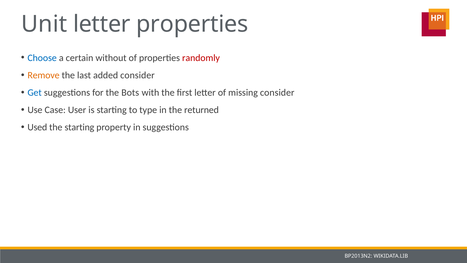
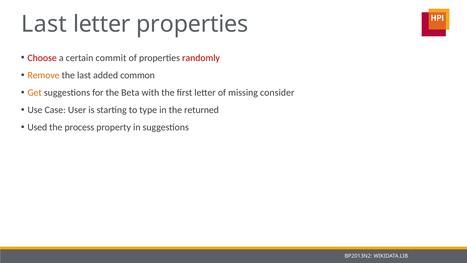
Unit at (44, 24): Unit -> Last
Choose colour: blue -> red
without: without -> commit
added consider: consider -> common
Get colour: blue -> orange
Bots: Bots -> Beta
the starting: starting -> process
